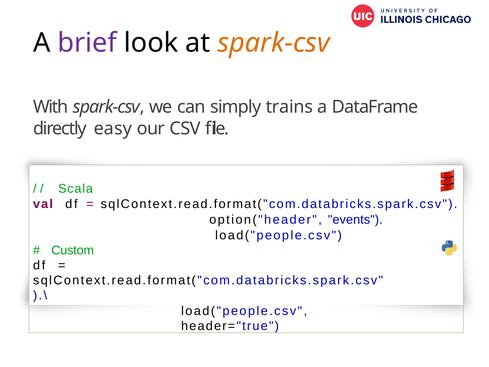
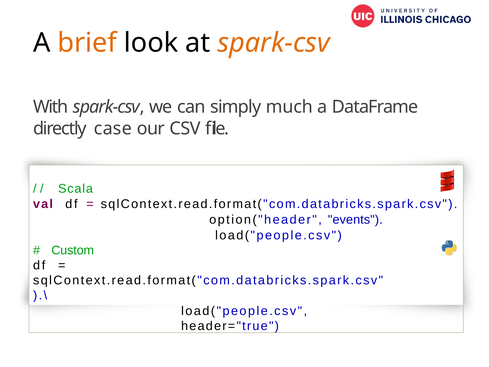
brief colour: purple -> orange
trains: trains -> much
easy: easy -> case
